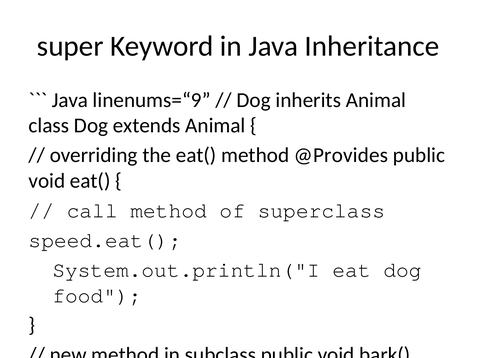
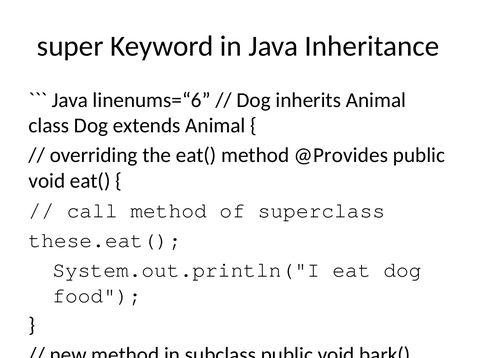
linenums=“9: linenums=“9 -> linenums=“6
speed.eat(: speed.eat( -> these.eat(
